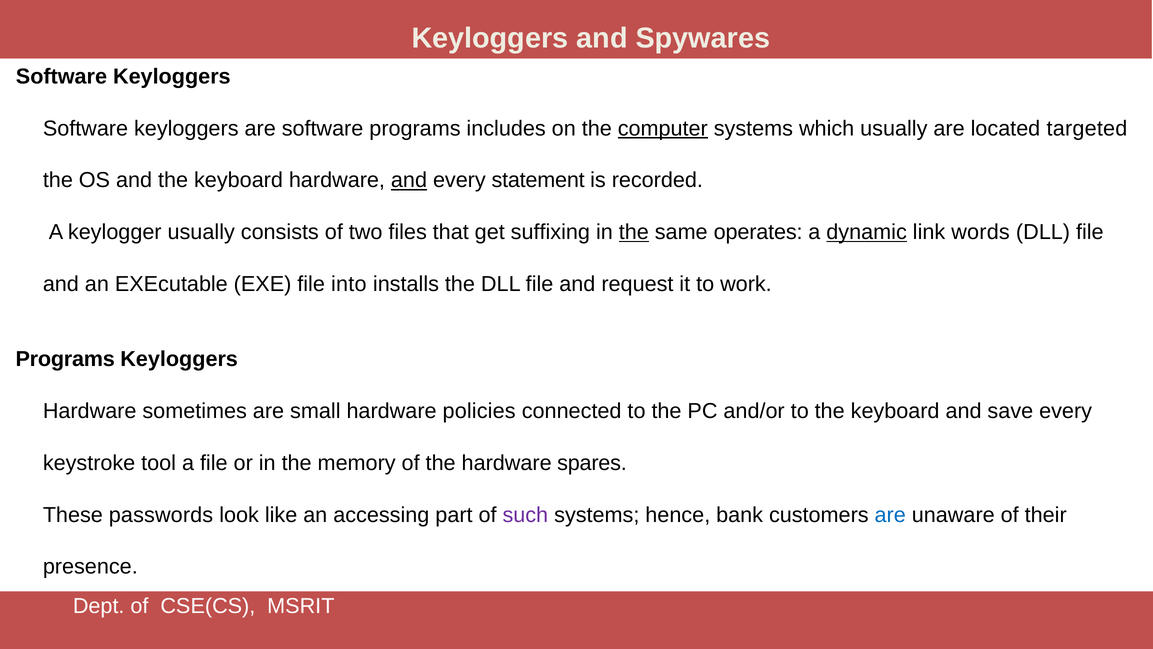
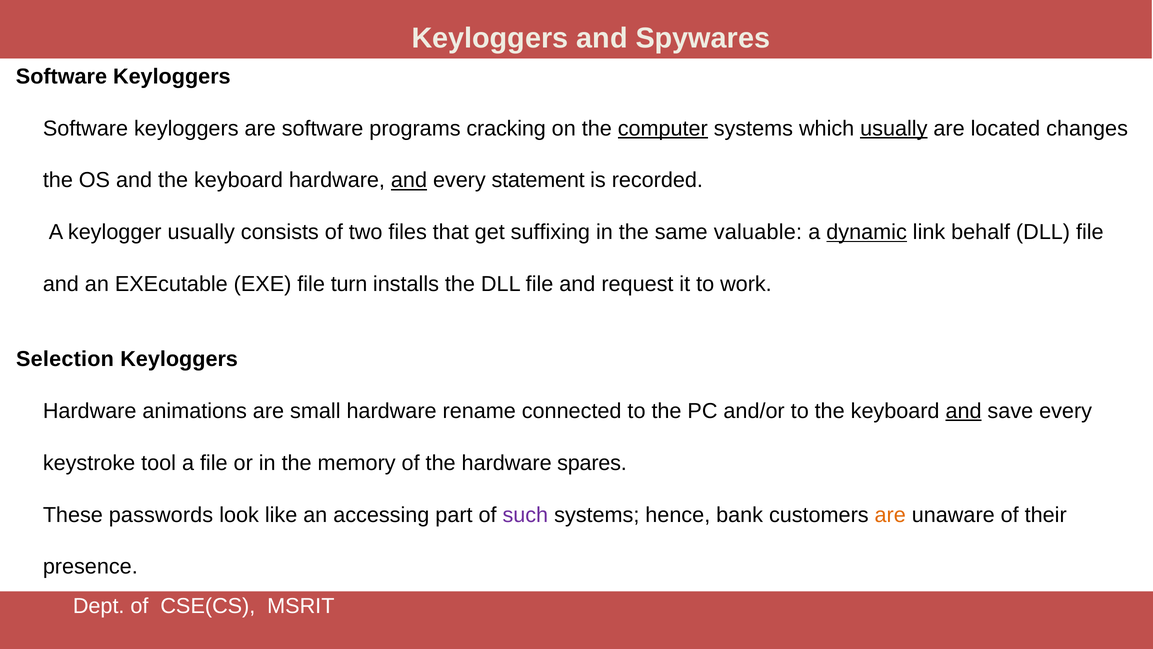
includes: includes -> cracking
usually at (894, 128) underline: none -> present
targeted: targeted -> changes
the at (634, 232) underline: present -> none
operates: operates -> valuable
words: words -> behalf
into: into -> turn
Programs at (65, 359): Programs -> Selection
sometimes: sometimes -> animations
policies: policies -> rename
and at (964, 411) underline: none -> present
are at (890, 515) colour: blue -> orange
